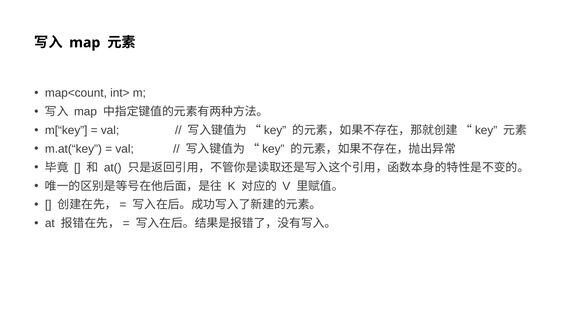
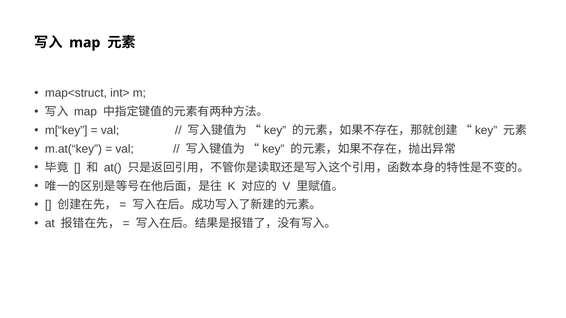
map<count: map<count -> map<struct
